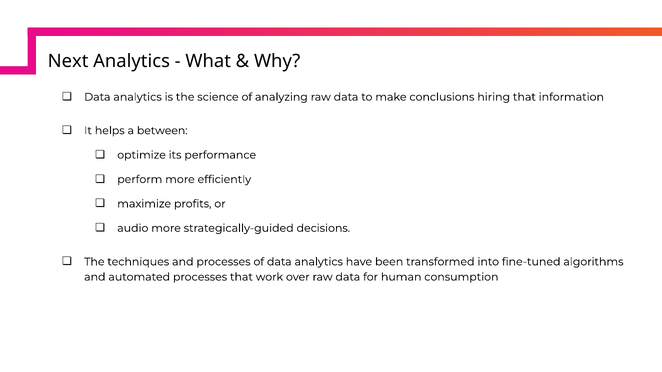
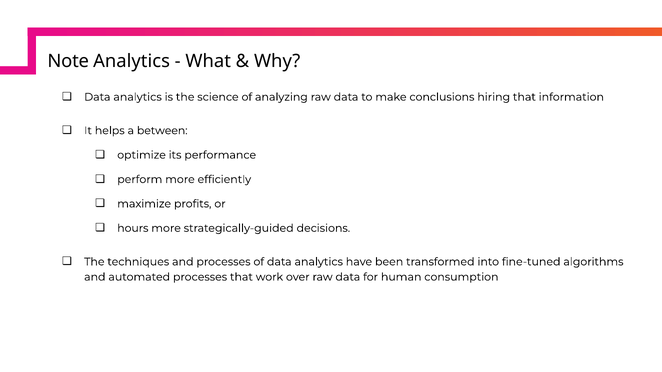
Next: Next -> Note
audio: audio -> hours
